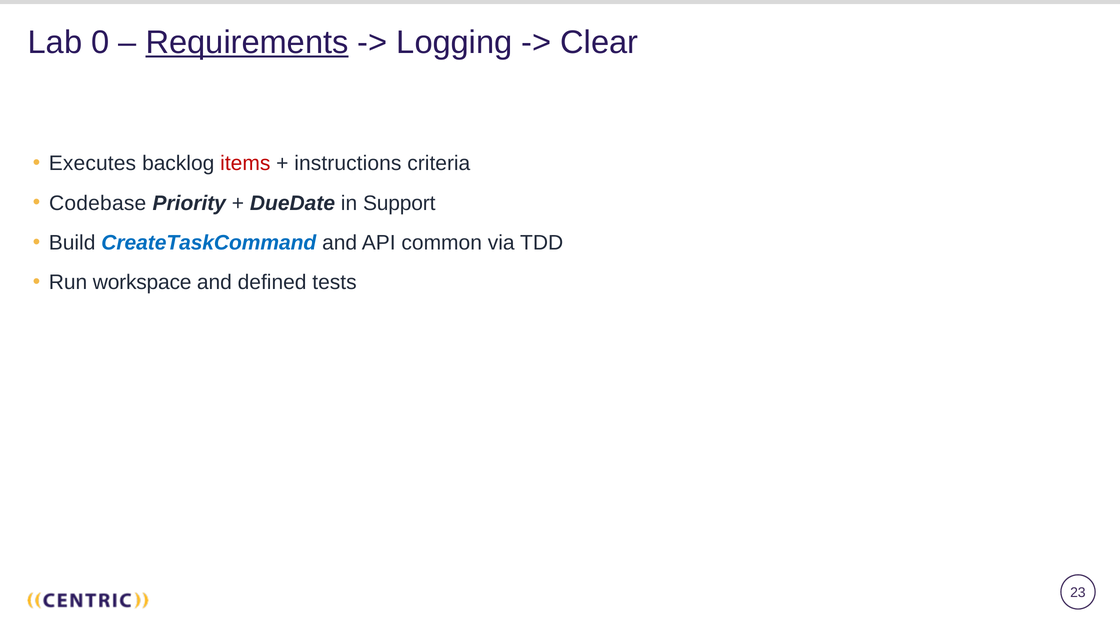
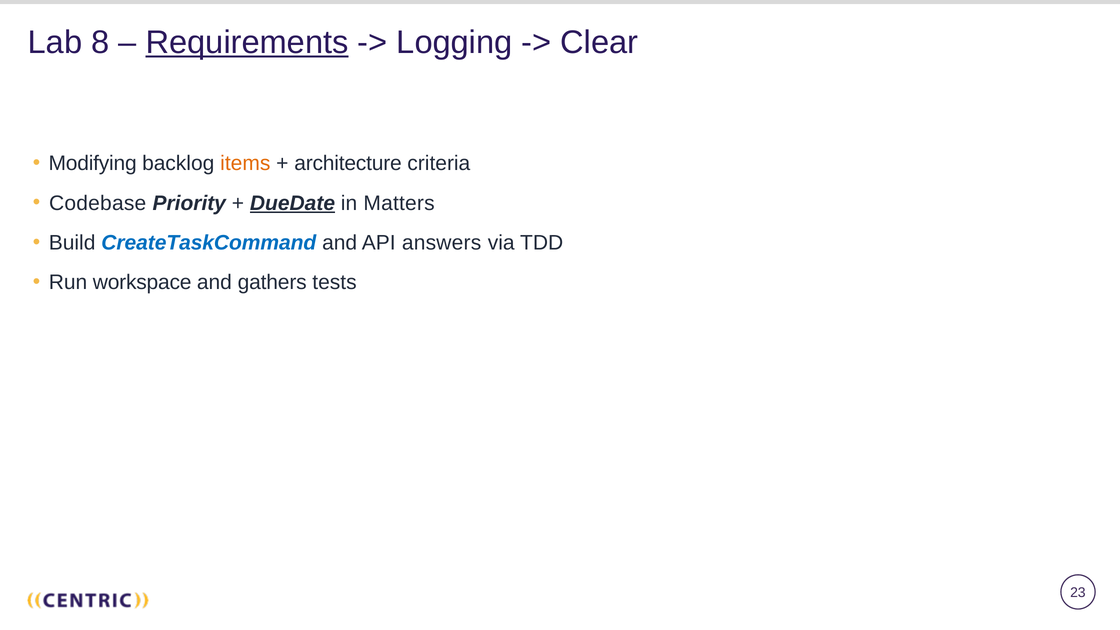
0: 0 -> 8
Executes: Executes -> Modifying
items colour: red -> orange
instructions: instructions -> architecture
DueDate underline: none -> present
Support: Support -> Matters
common: common -> answers
defined: defined -> gathers
